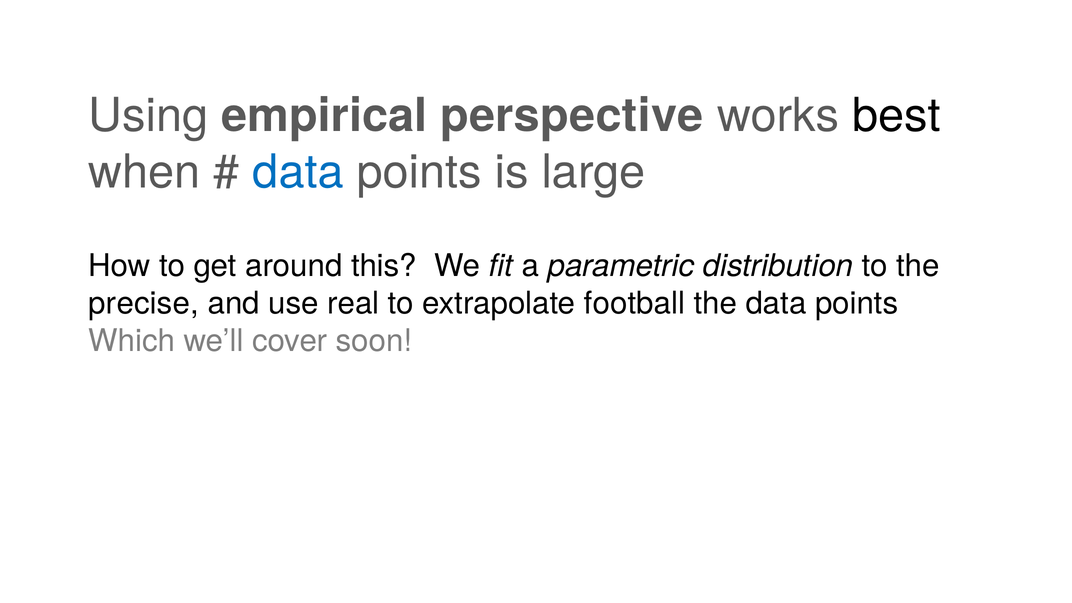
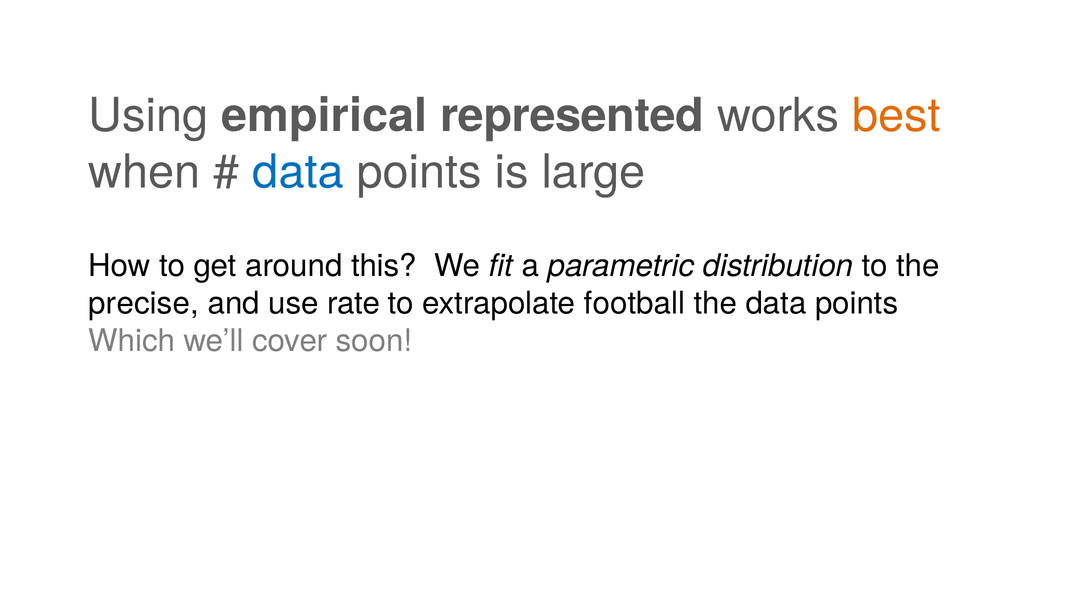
perspective: perspective -> represented
best colour: black -> orange
real: real -> rate
